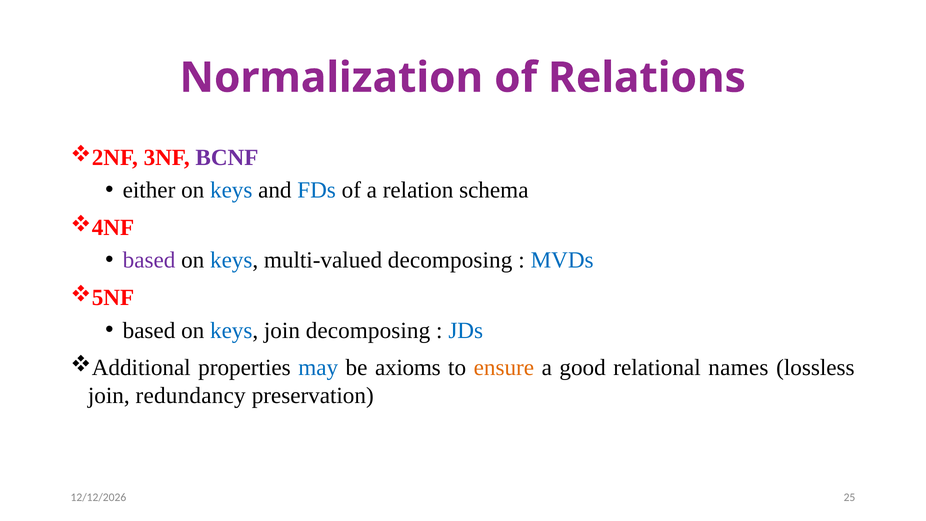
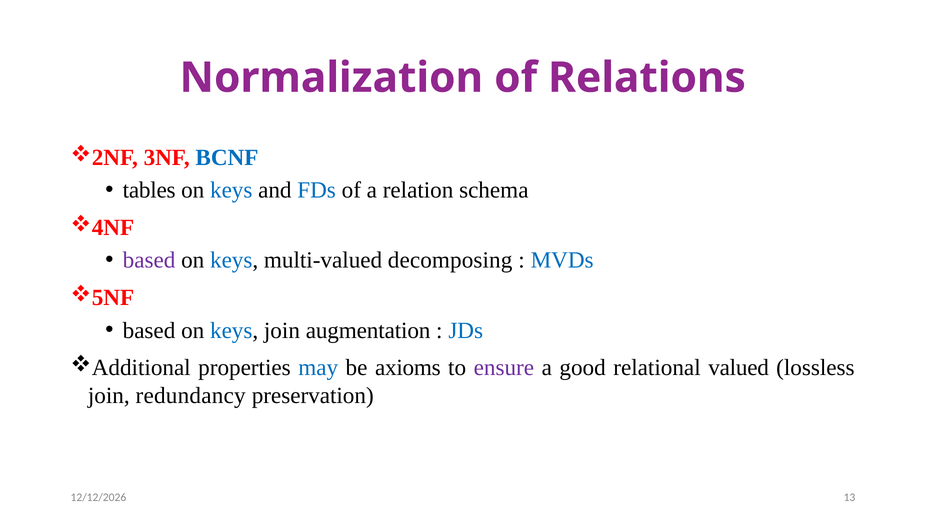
BCNF colour: purple -> blue
either: either -> tables
join decomposing: decomposing -> augmentation
ensure colour: orange -> purple
names: names -> valued
25: 25 -> 13
